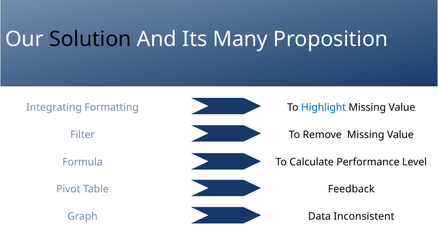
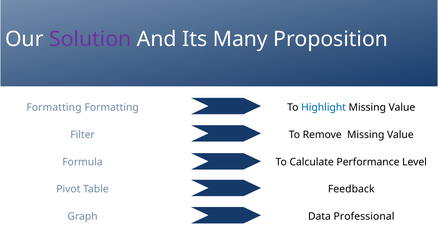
Solution colour: black -> purple
Integrating at (54, 107): Integrating -> Formatting
Inconsistent: Inconsistent -> Professional
